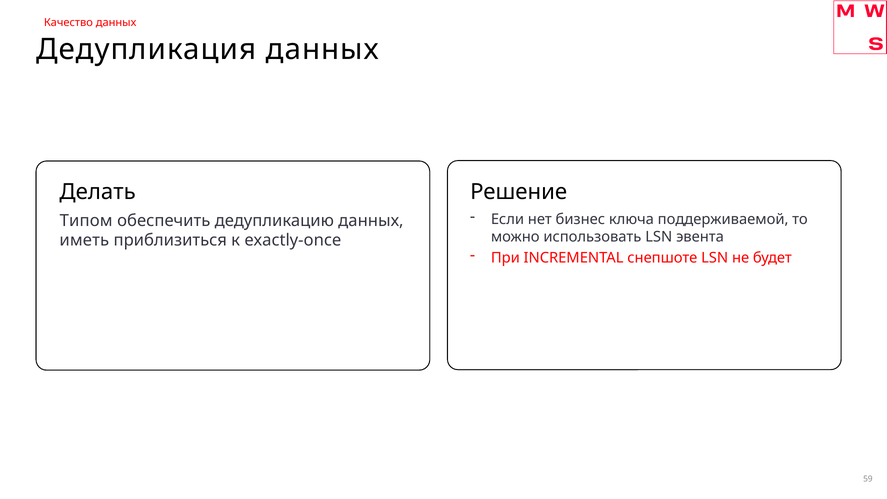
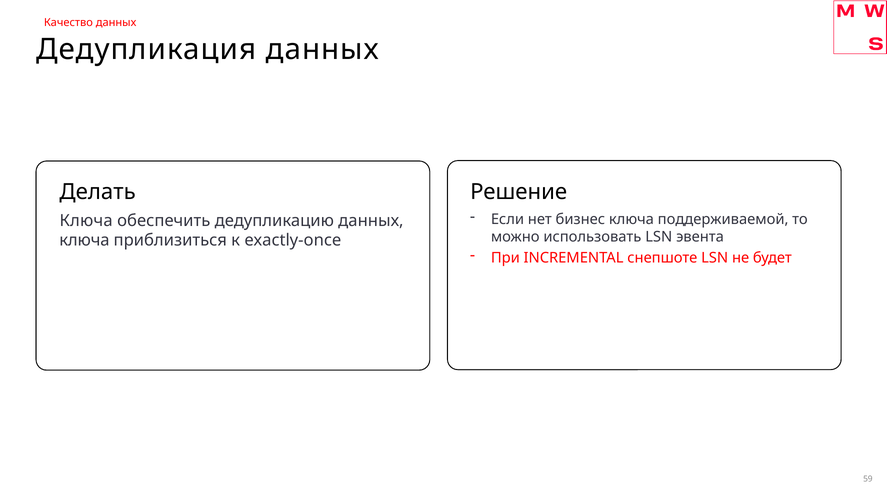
Типом at (86, 221): Типом -> Ключа
иметь at (84, 240): иметь -> ключа
